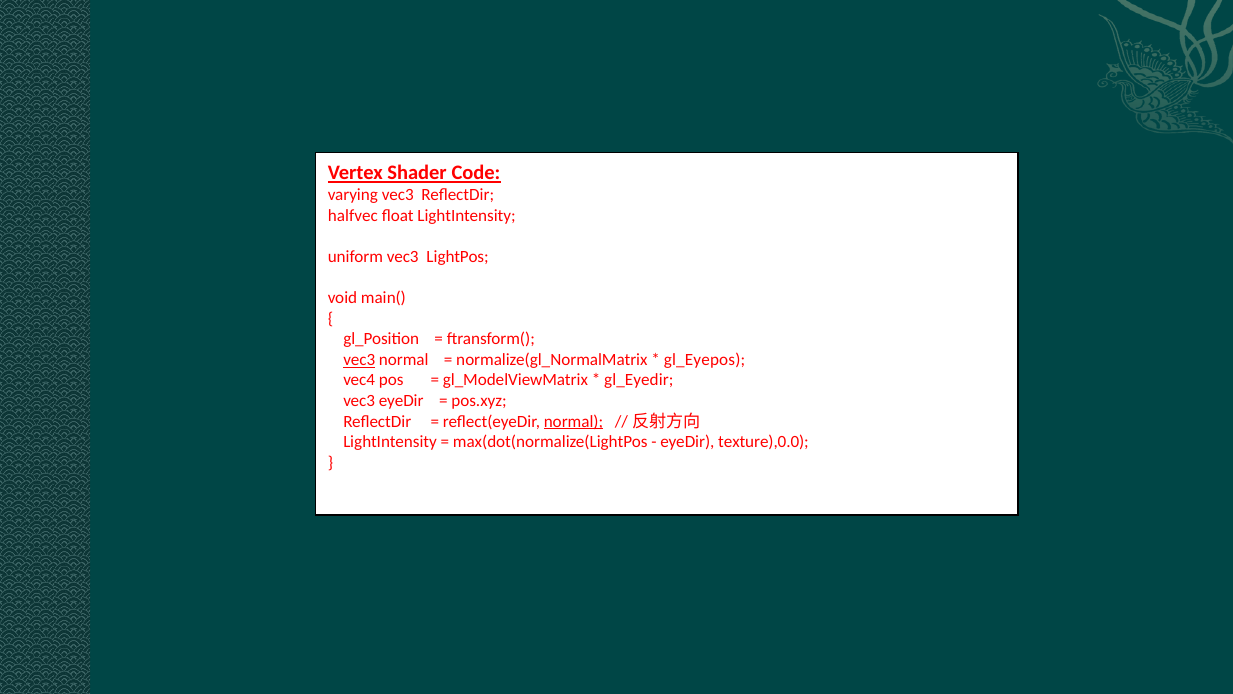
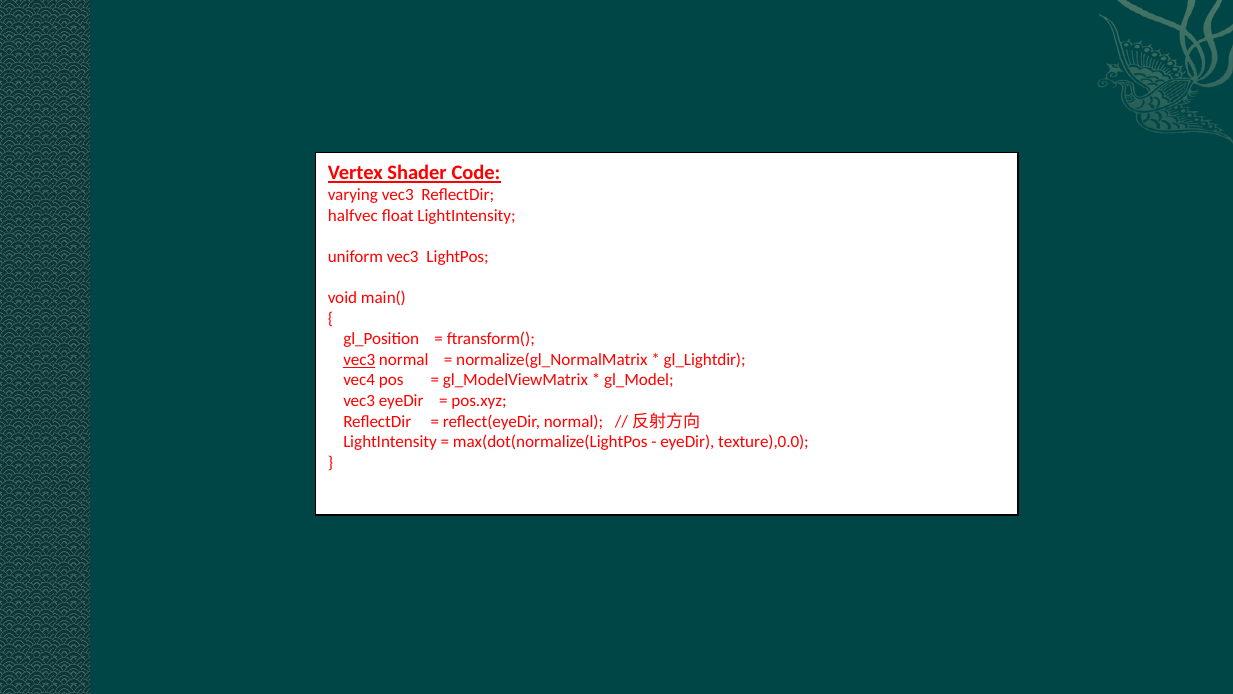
gl_Eyepos: gl_Eyepos -> gl_Lightdir
gl_Eyedir: gl_Eyedir -> gl_Model
normal at (573, 421) underline: present -> none
